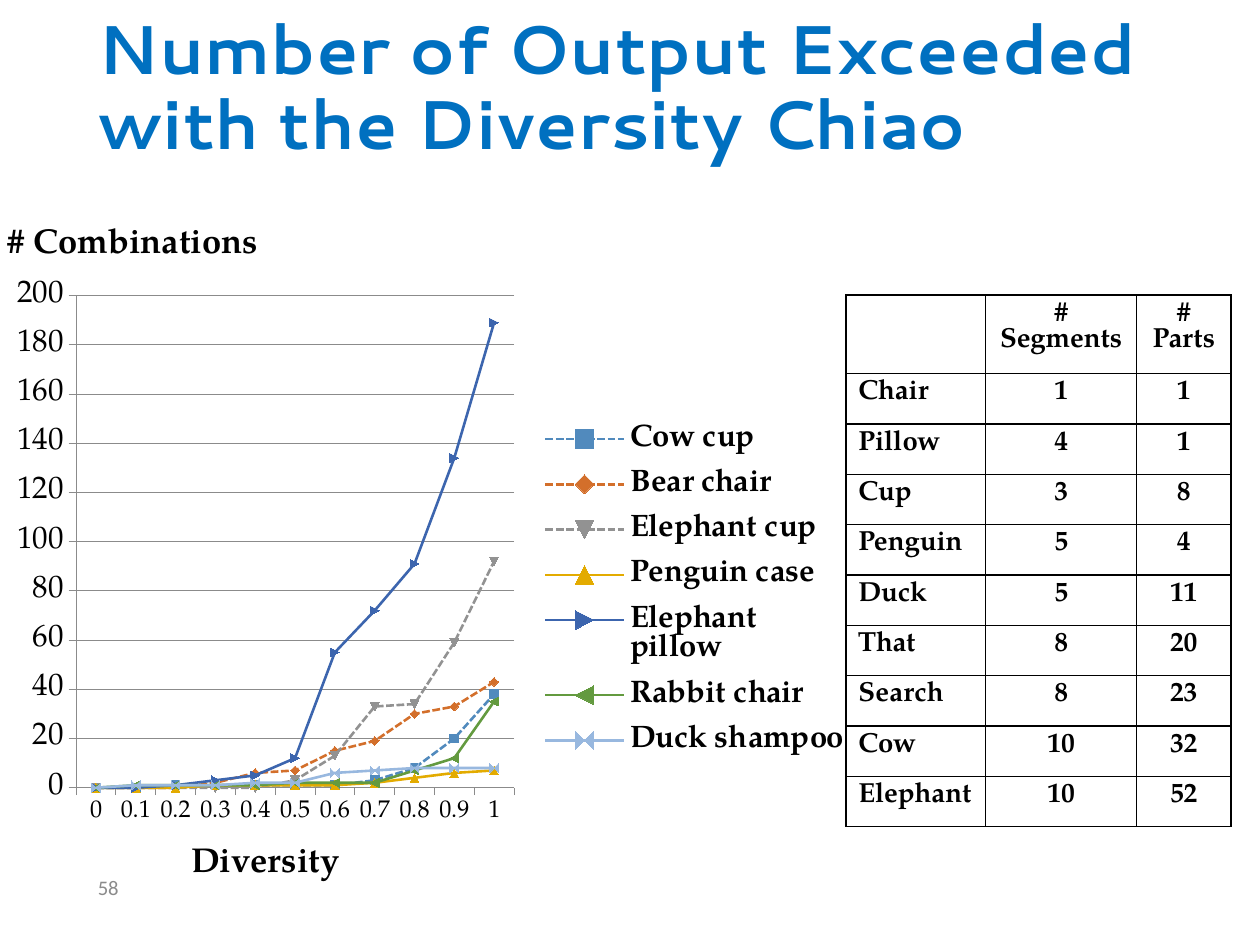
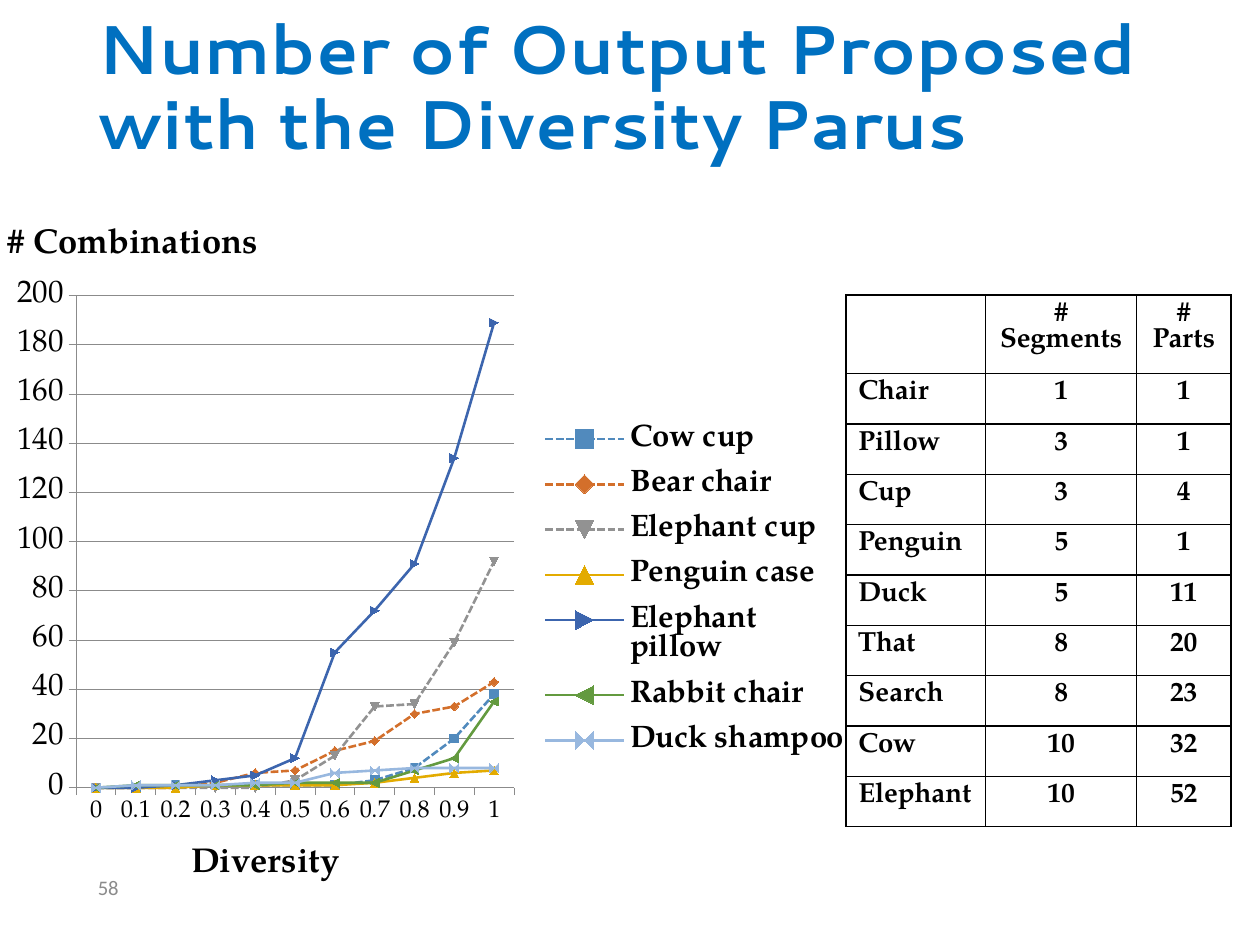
Exceeded: Exceeded -> Proposed
Chiao: Chiao -> Parus
Pillow 4: 4 -> 3
3 8: 8 -> 4
5 4: 4 -> 1
